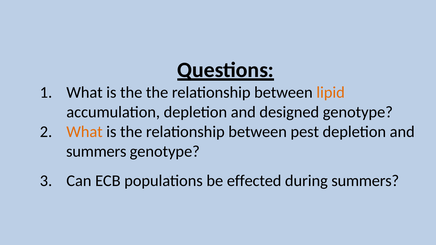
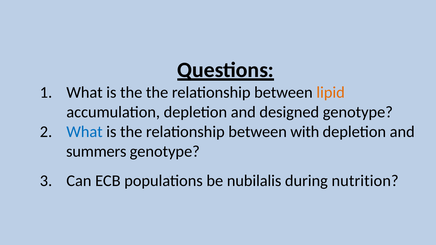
What at (85, 132) colour: orange -> blue
pest: pest -> with
effected: effected -> nubilalis
during summers: summers -> nutrition
